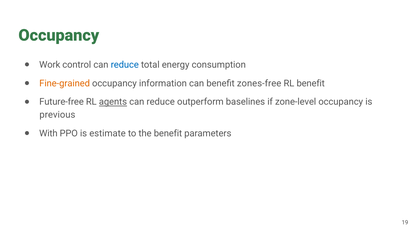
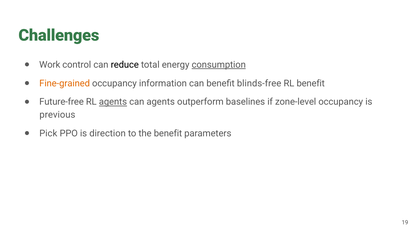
Occupancy at (59, 35): Occupancy -> Challenges
reduce at (125, 65) colour: blue -> black
consumption underline: none -> present
zones-free: zones-free -> blinds-free
reduce at (161, 102): reduce -> agents
With: With -> Pick
estimate: estimate -> direction
